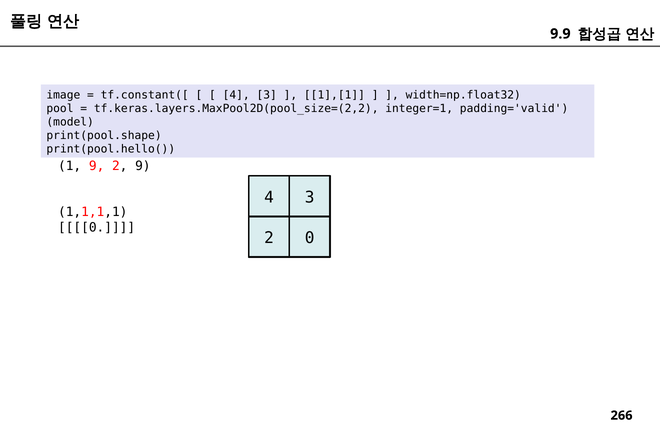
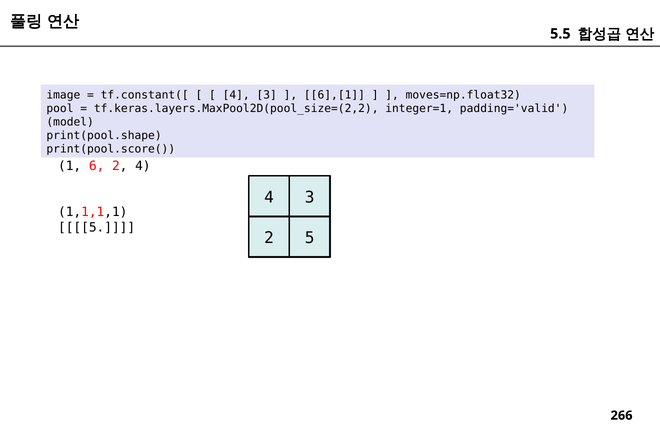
9.9: 9.9 -> 5.5
1],[1: 1],[1 -> 6],[1
width=np.float32: width=np.float32 -> moves=np.float32
print(pool.hello(: print(pool.hello( -> print(pool.score(
1 9: 9 -> 6
2 9: 9 -> 4
0 at (97, 228): 0 -> 5
2 0: 0 -> 5
